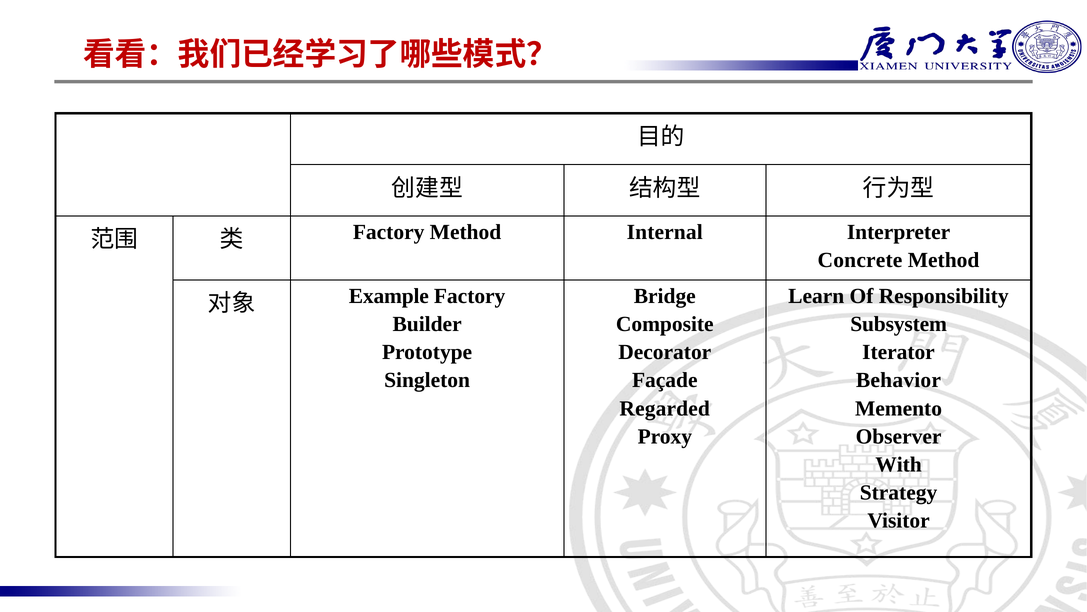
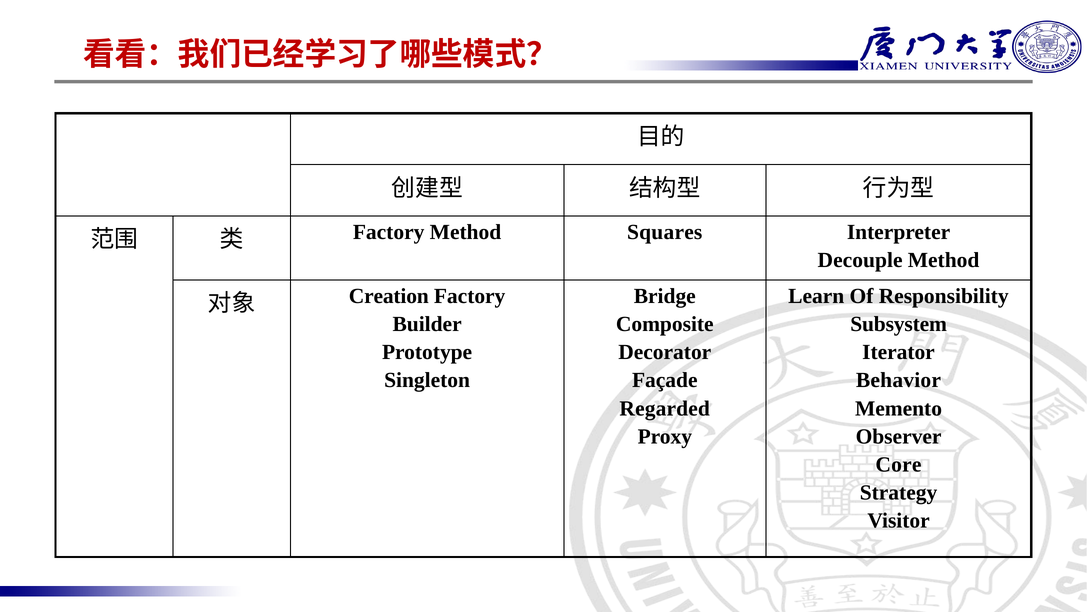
Internal: Internal -> Squares
Concrete: Concrete -> Decouple
Example: Example -> Creation
With: With -> Core
